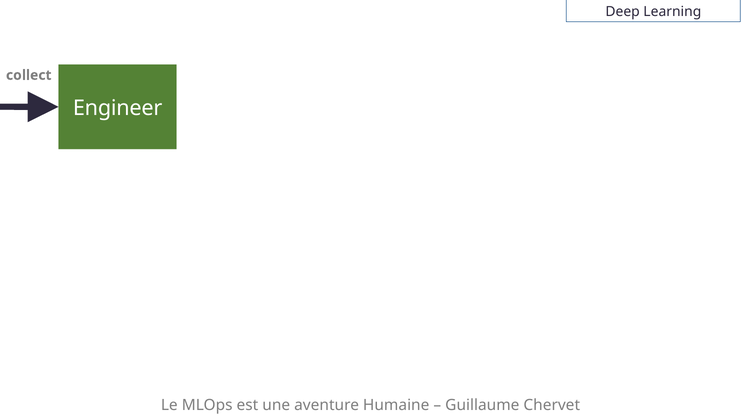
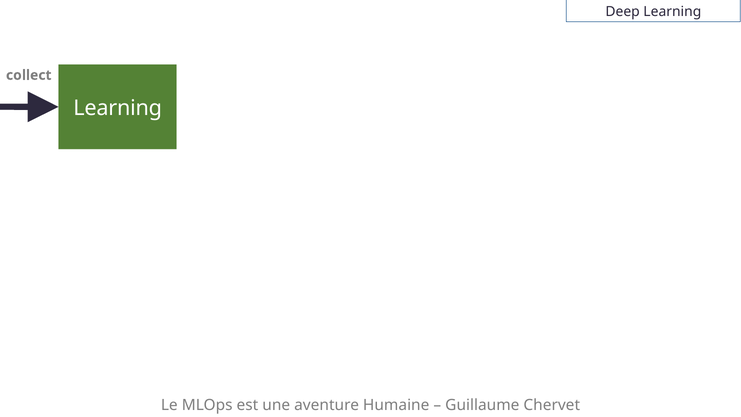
Engineer at (118, 108): Engineer -> Learning
